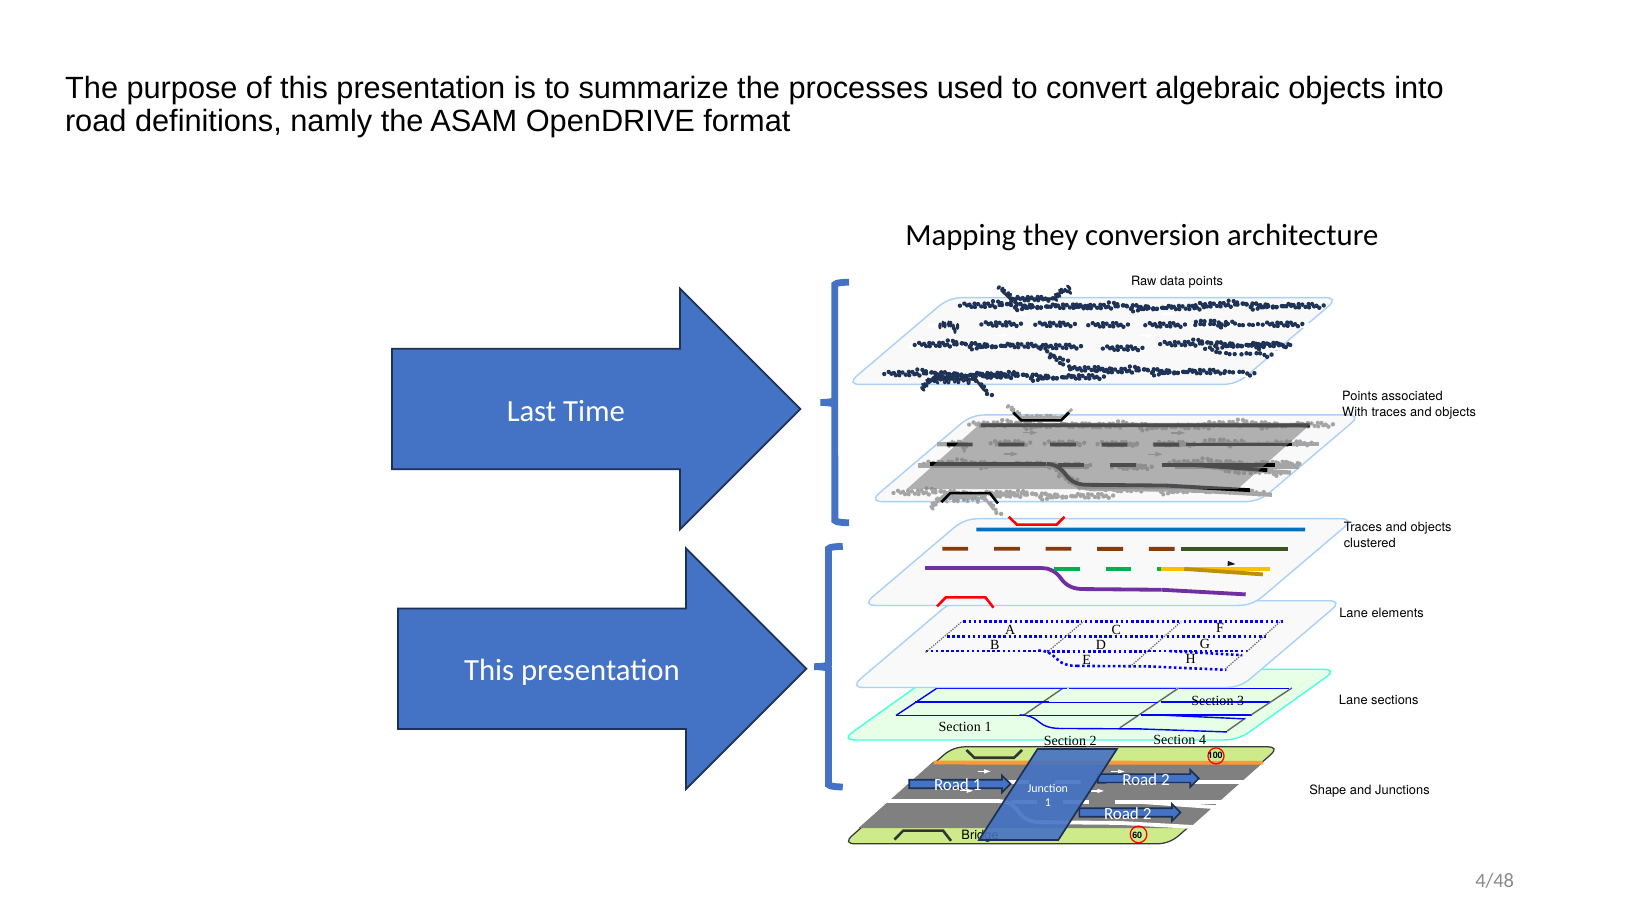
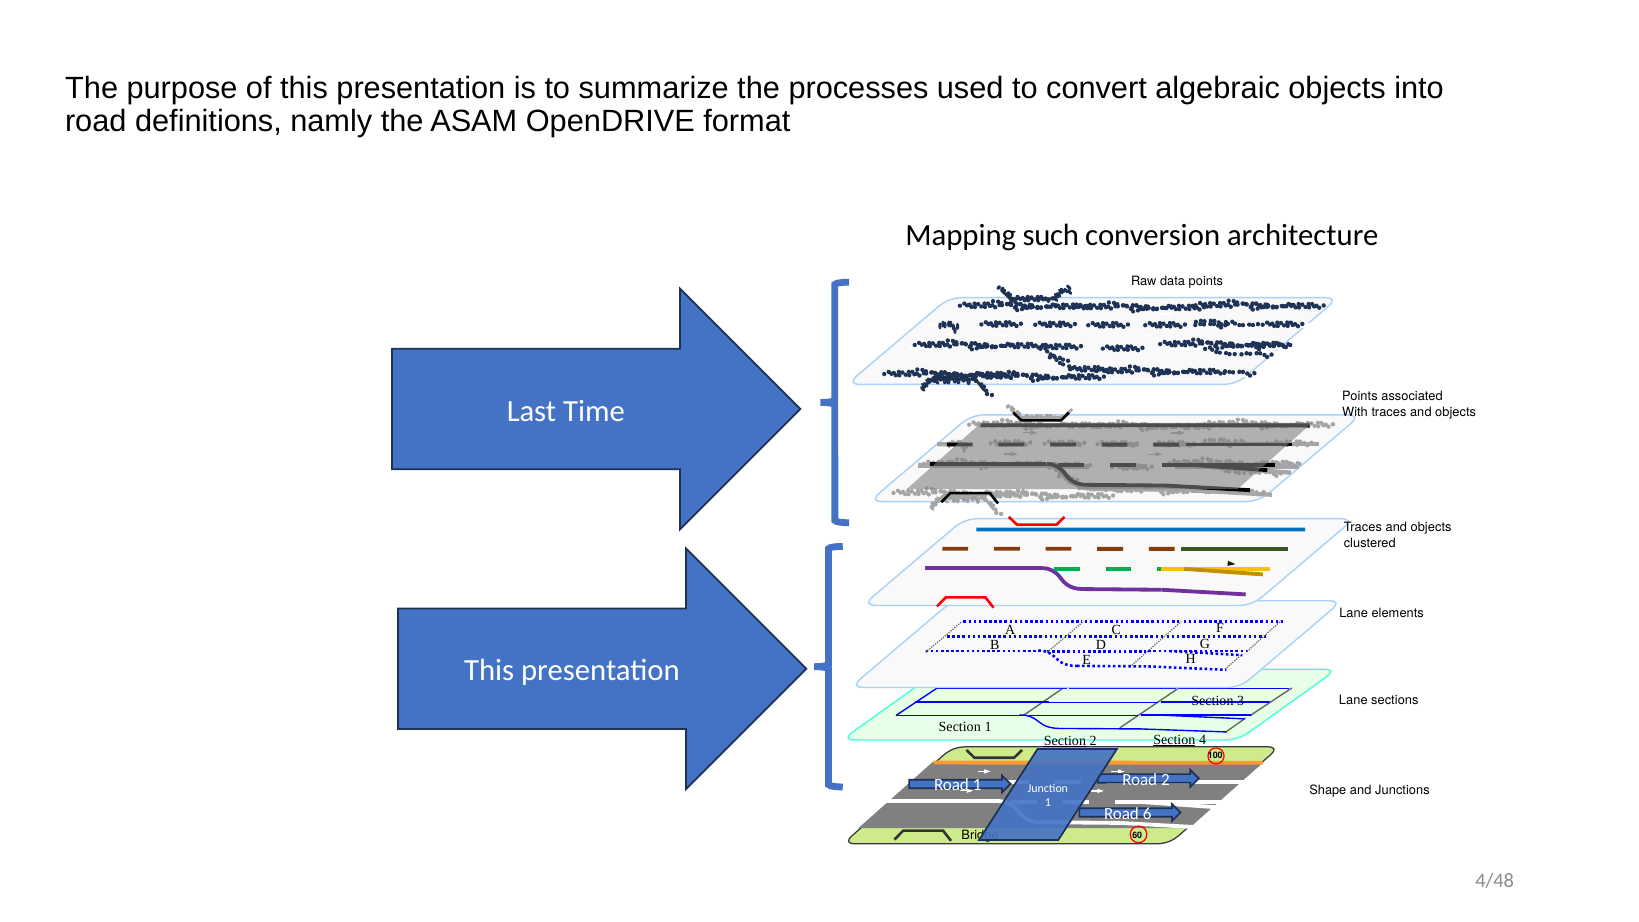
they: they -> such
Section at (1174, 739) underline: none -> present
2 at (1147, 814): 2 -> 6
